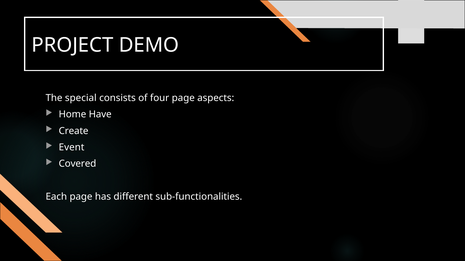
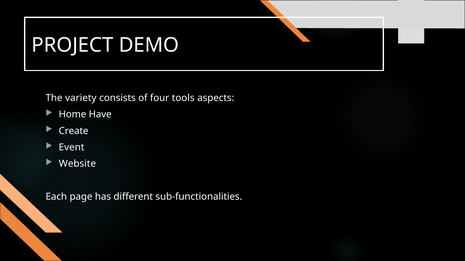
special: special -> variety
four page: page -> tools
Covered: Covered -> Website
